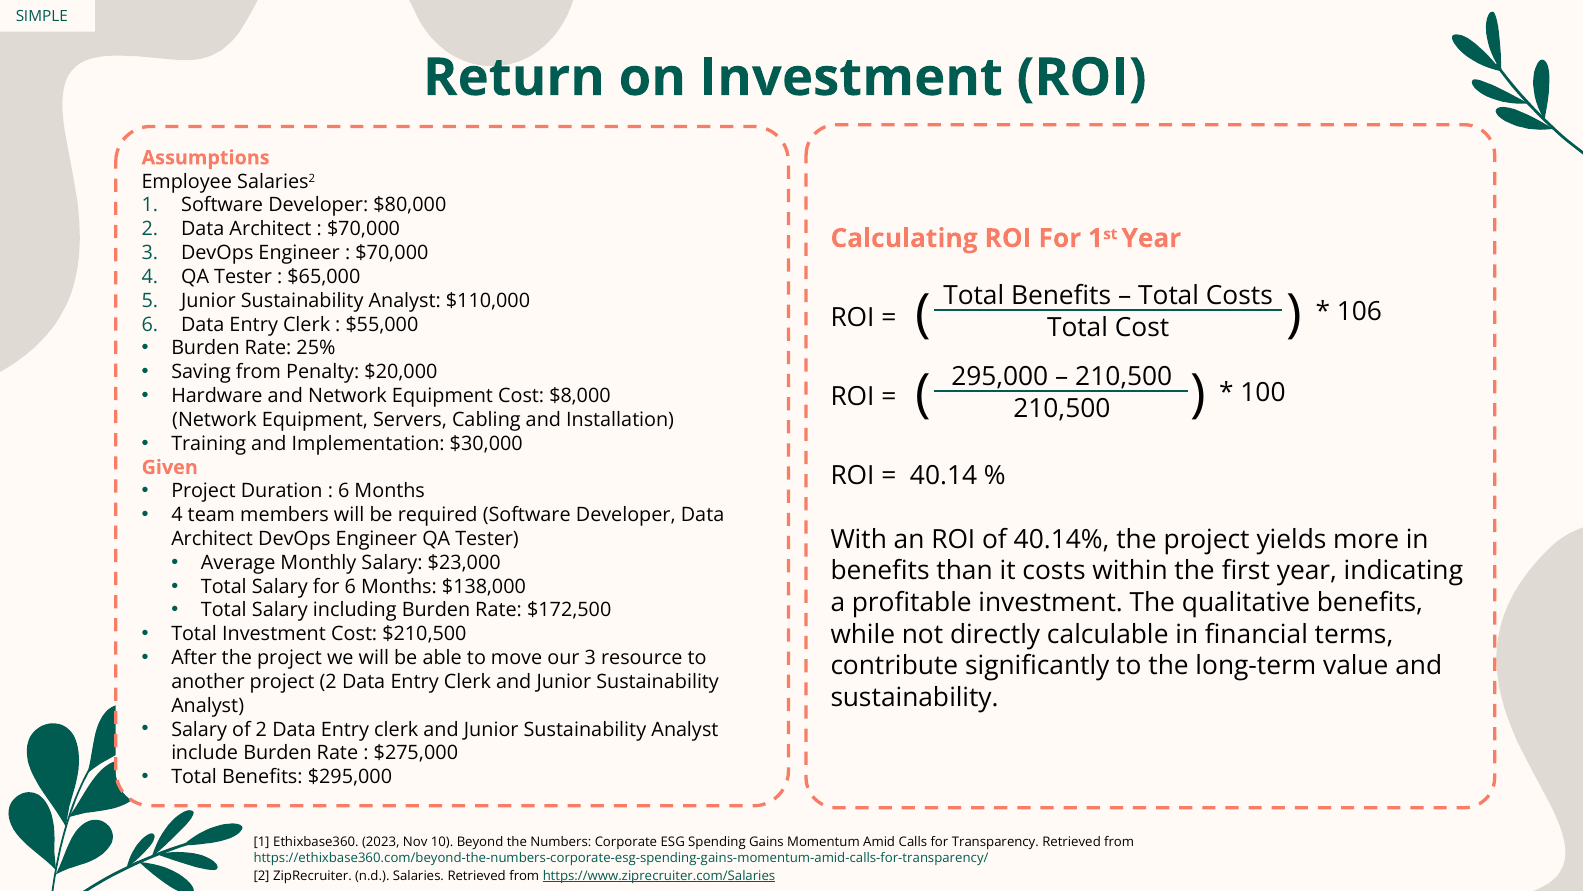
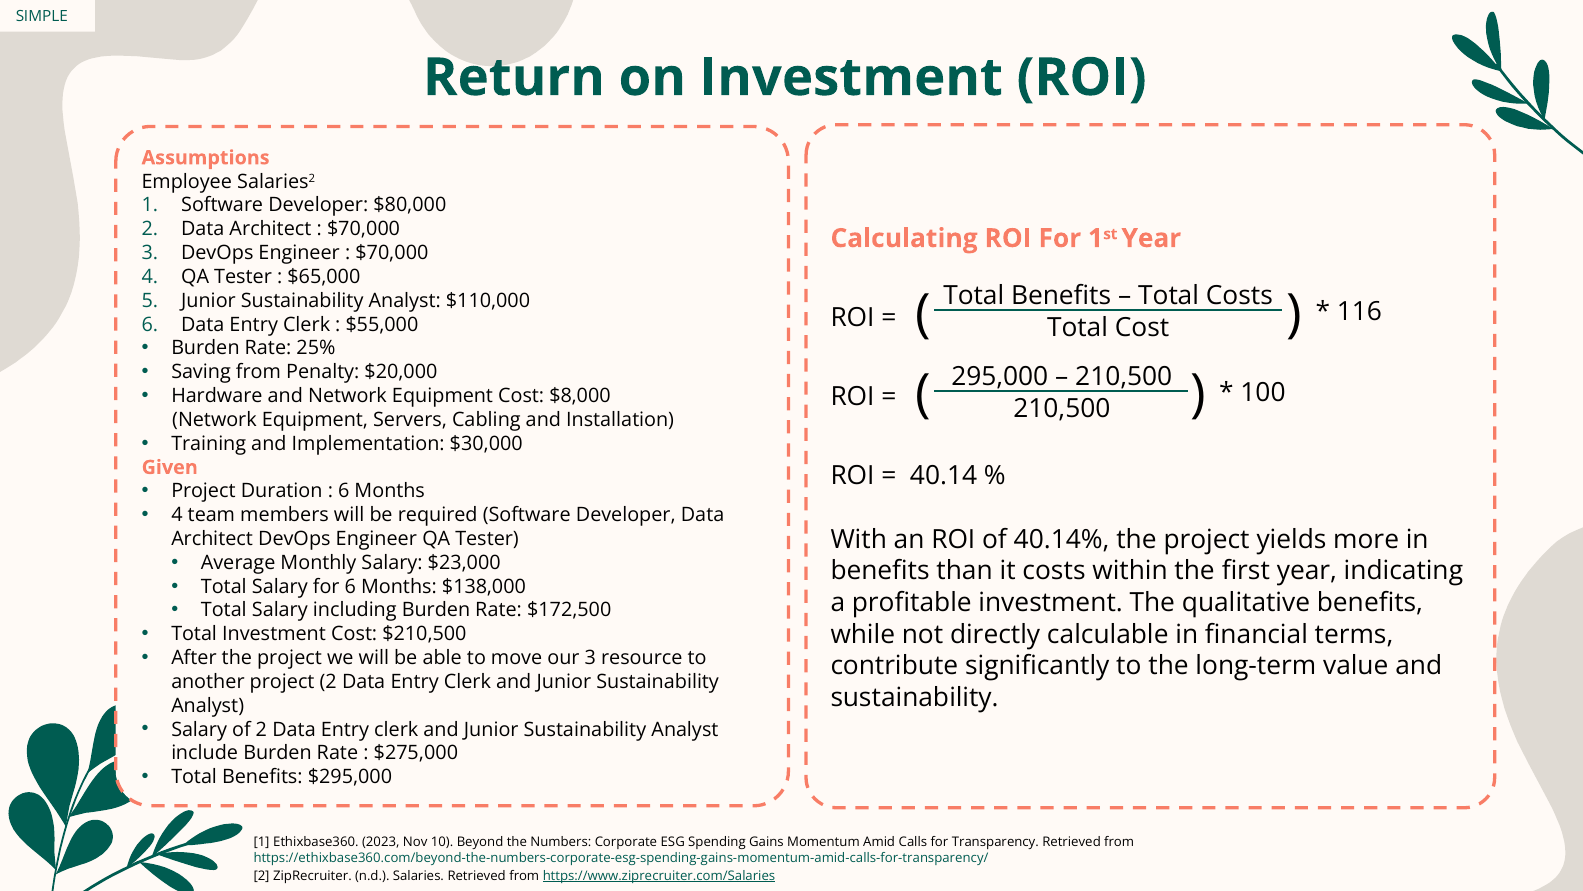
106: 106 -> 116
